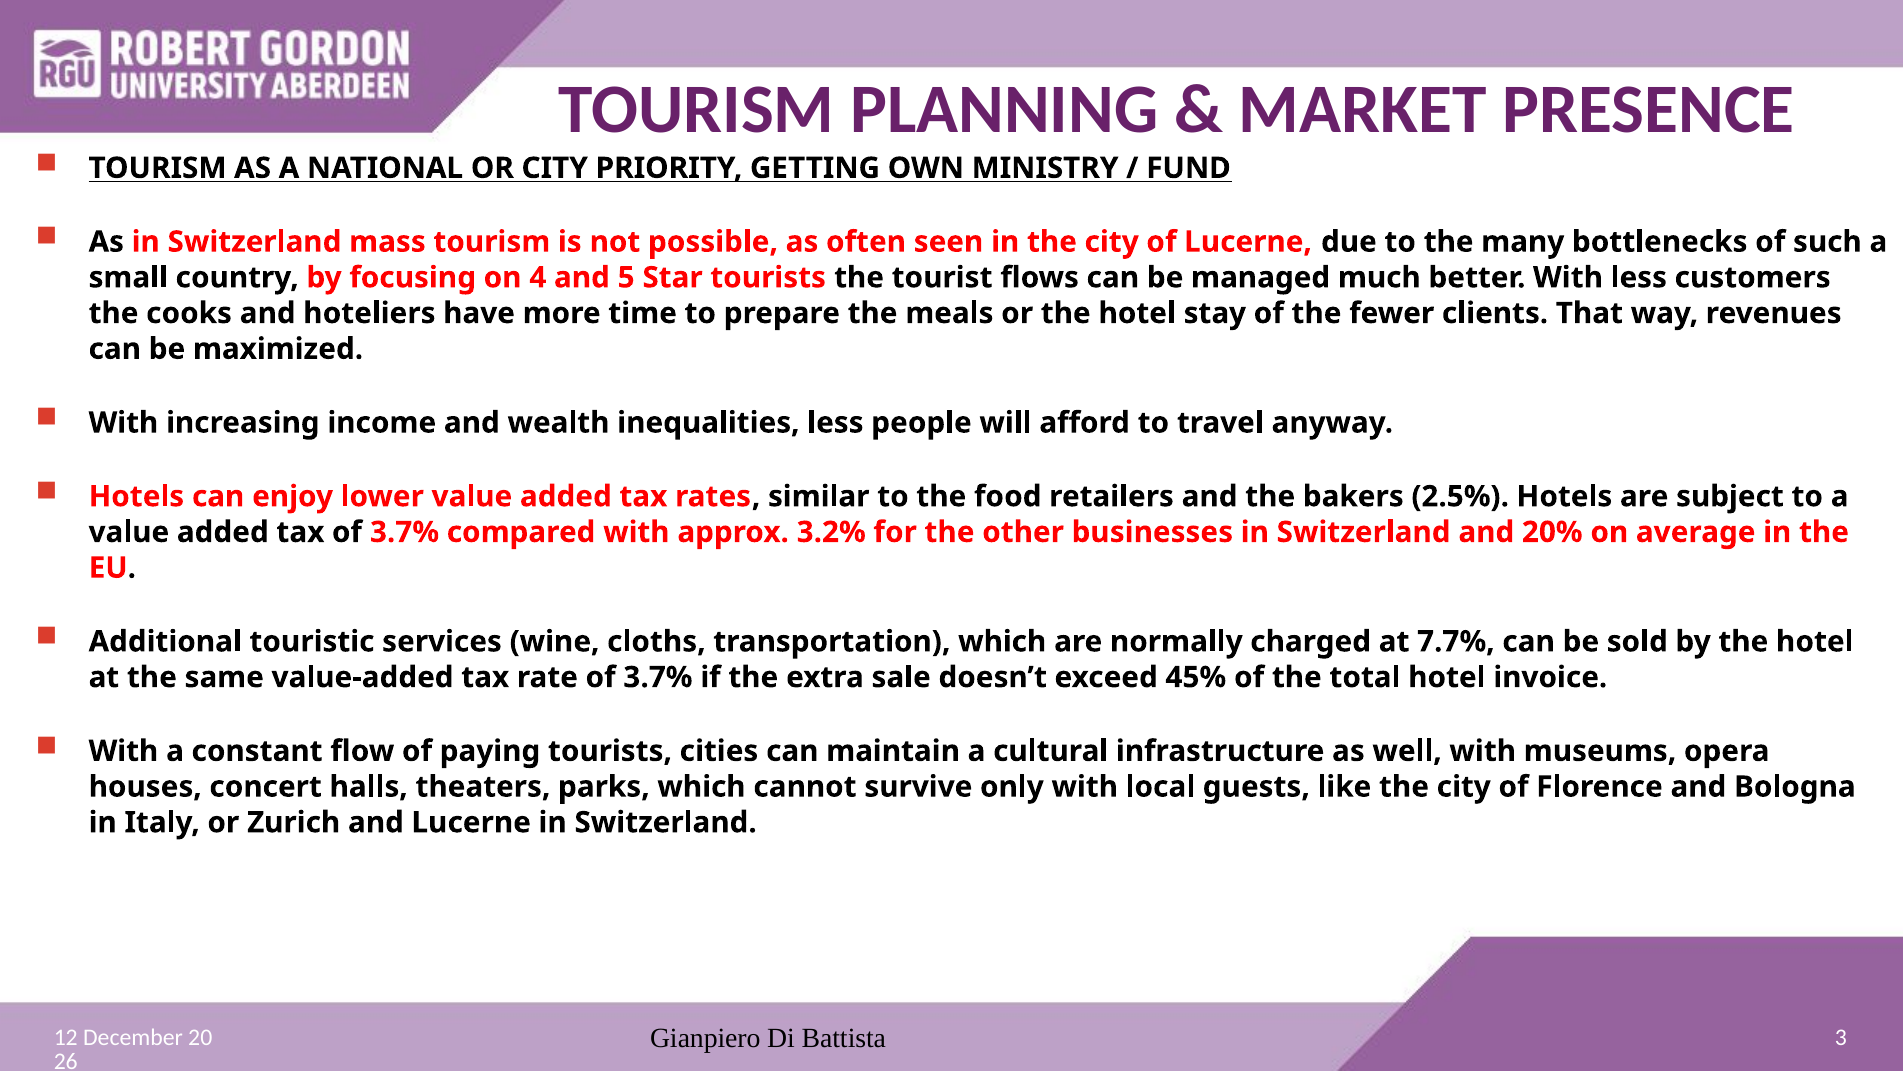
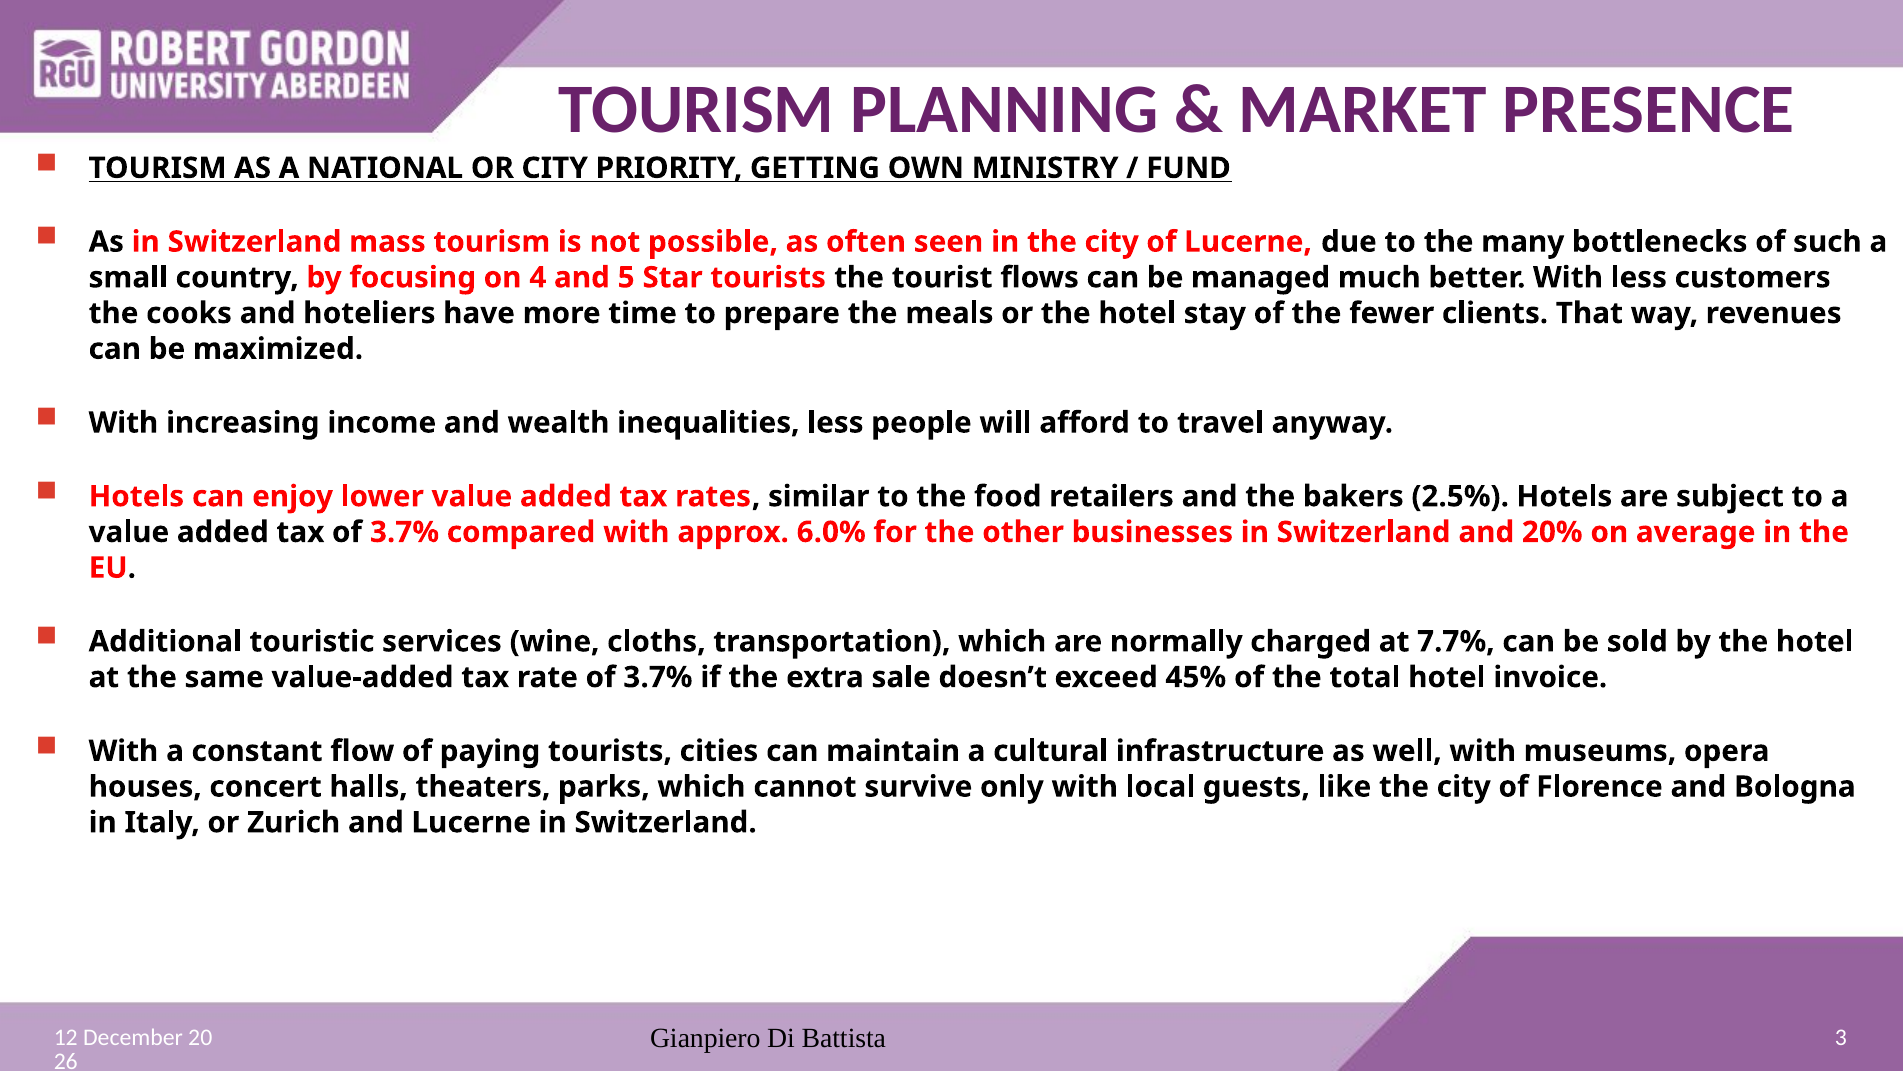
3.2%: 3.2% -> 6.0%
